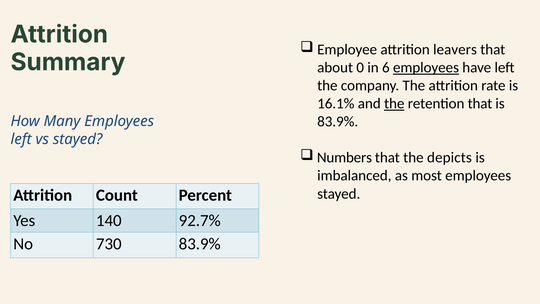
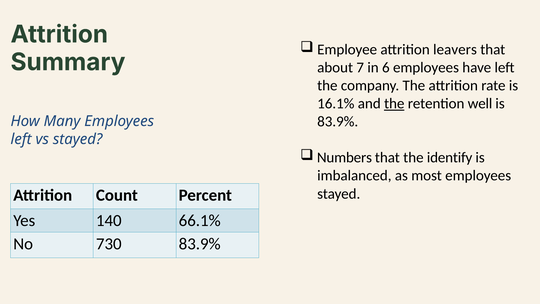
0: 0 -> 7
employees at (426, 68) underline: present -> none
retention that: that -> well
depicts: depicts -> identify
92.7%: 92.7% -> 66.1%
